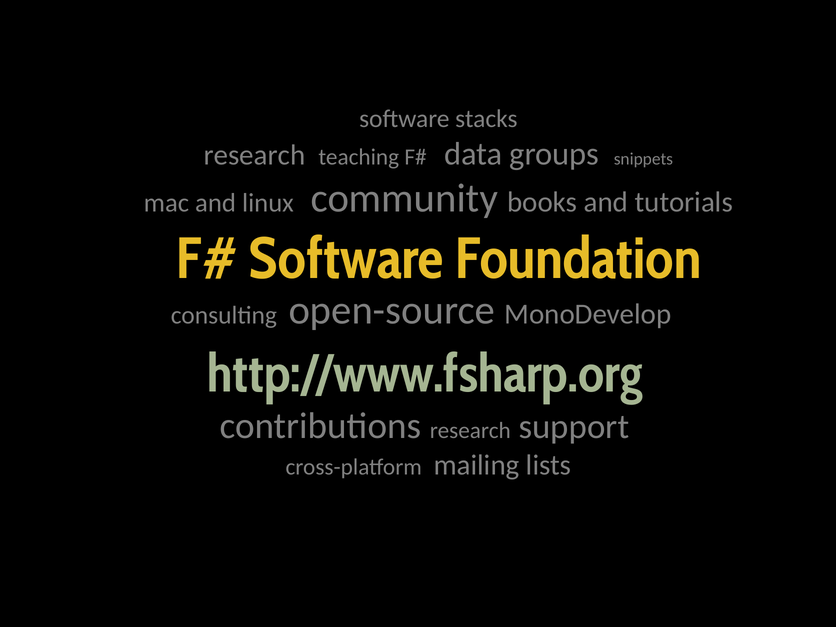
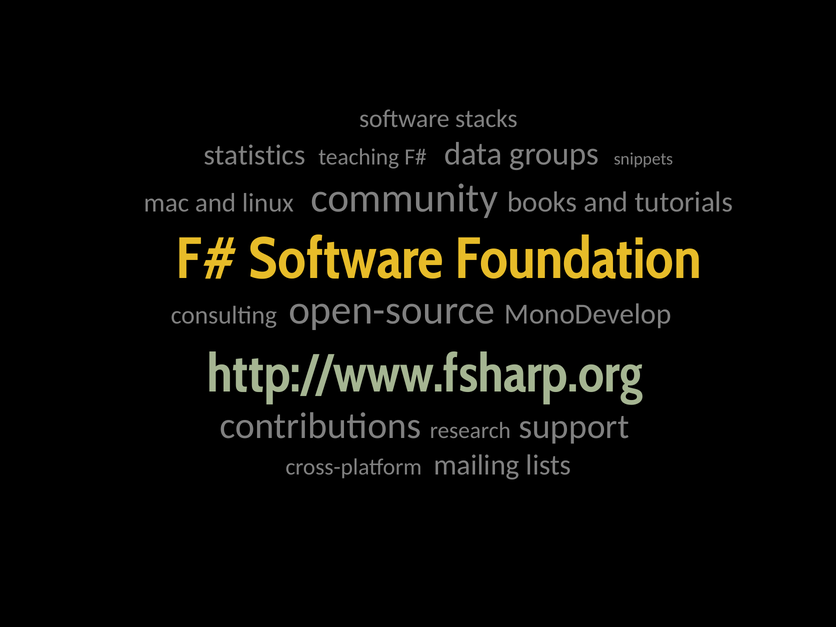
research at (254, 155): research -> statistics
